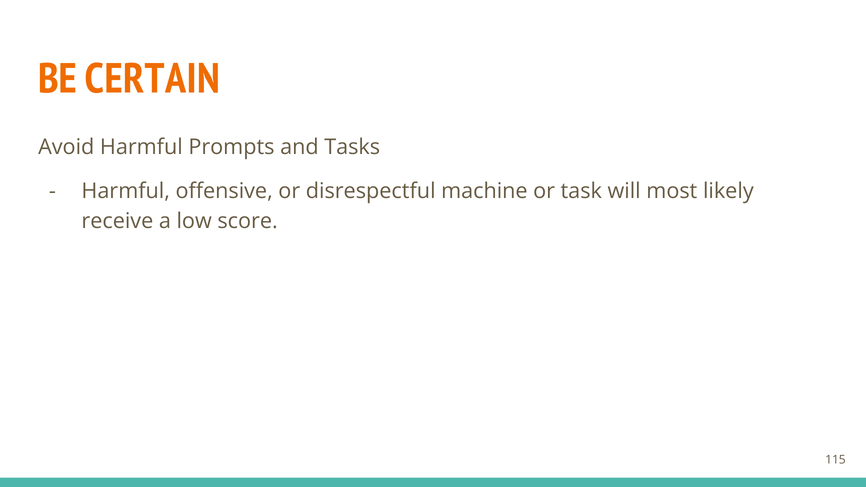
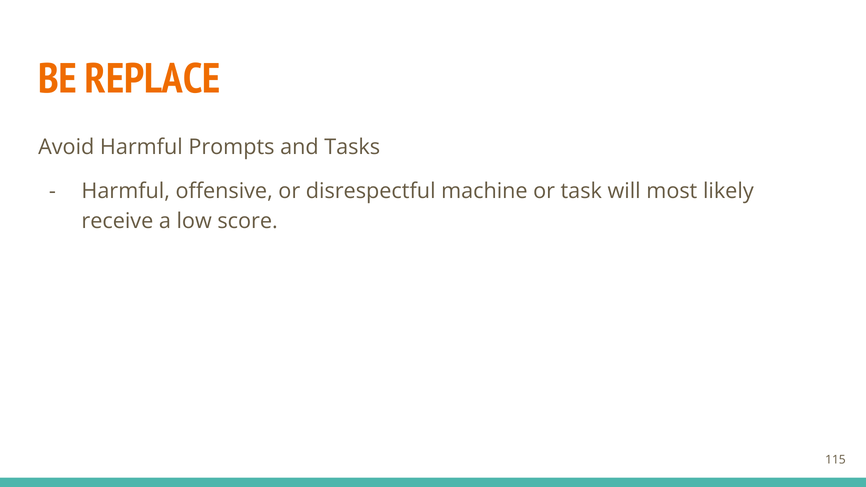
CERTAIN: CERTAIN -> REPLACE
